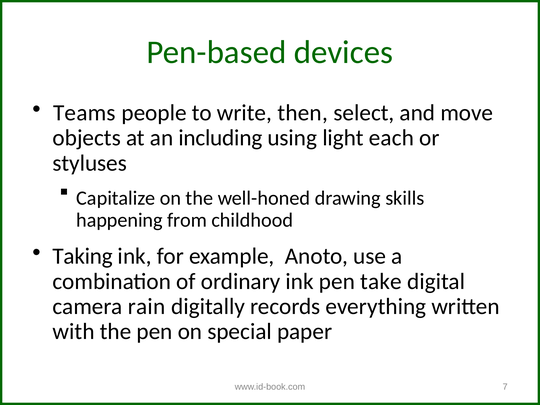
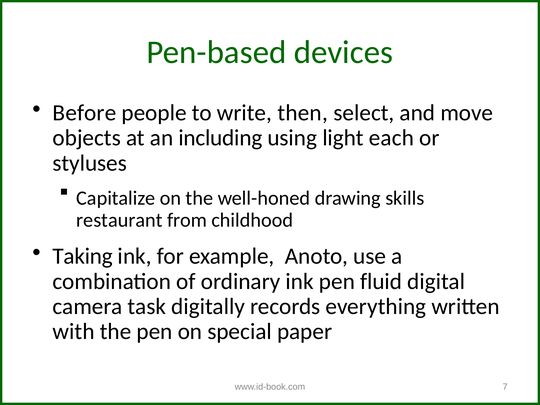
Teams: Teams -> Before
happening: happening -> restaurant
take: take -> fluid
rain: rain -> task
